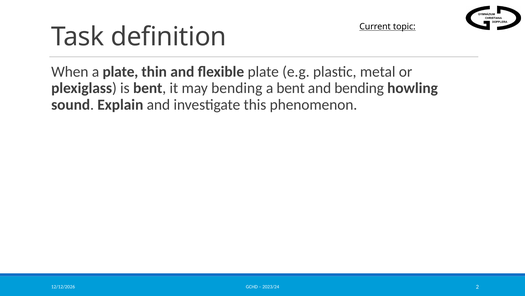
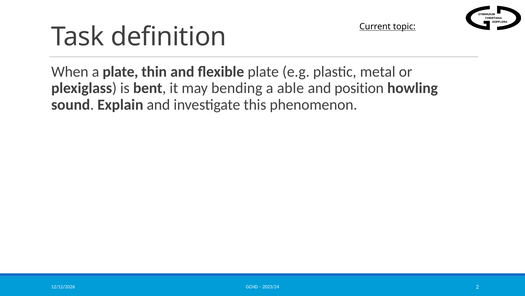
a bent: bent -> able
and bending: bending -> position
